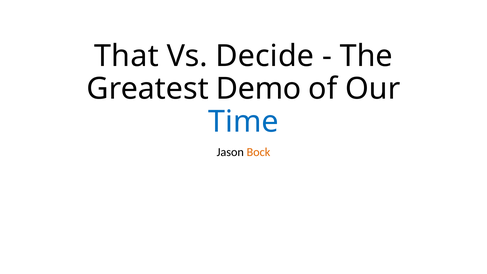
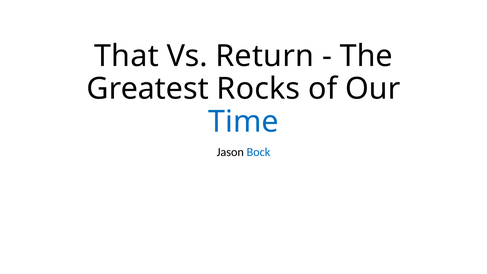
Decide: Decide -> Return
Demo: Demo -> Rocks
Bock colour: orange -> blue
